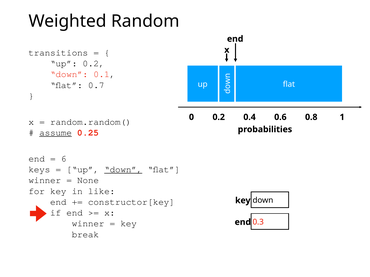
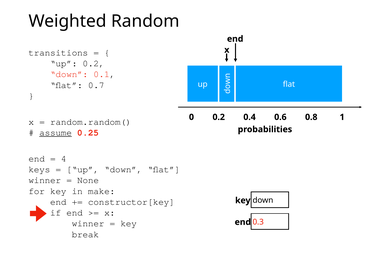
6: 6 -> 4
down at (123, 170) underline: present -> none
like: like -> make
